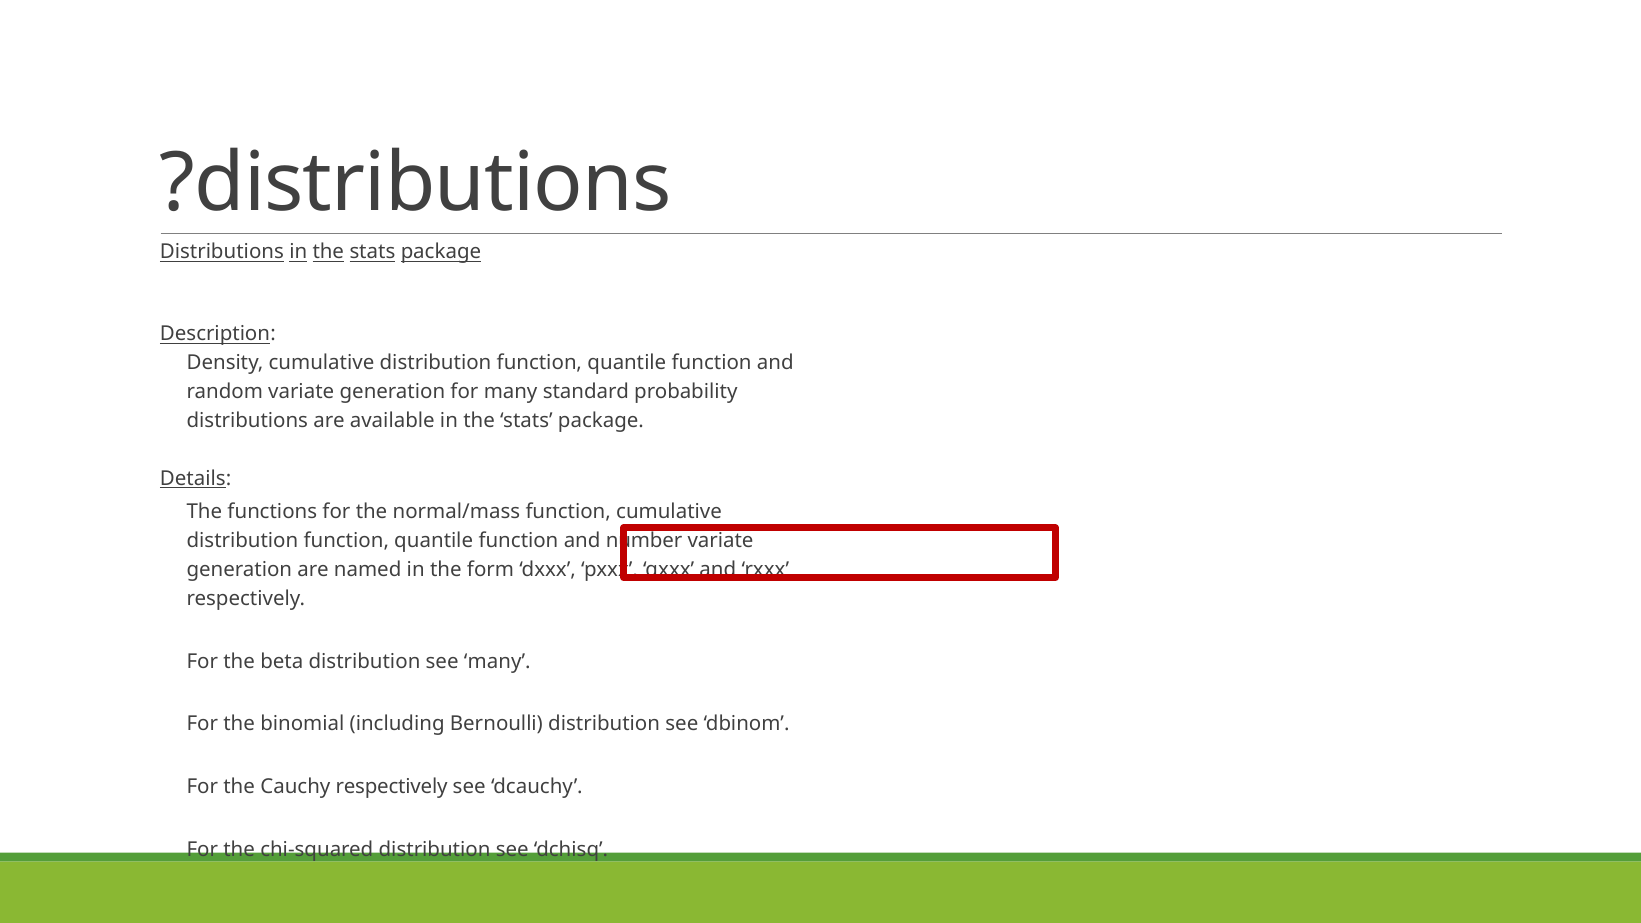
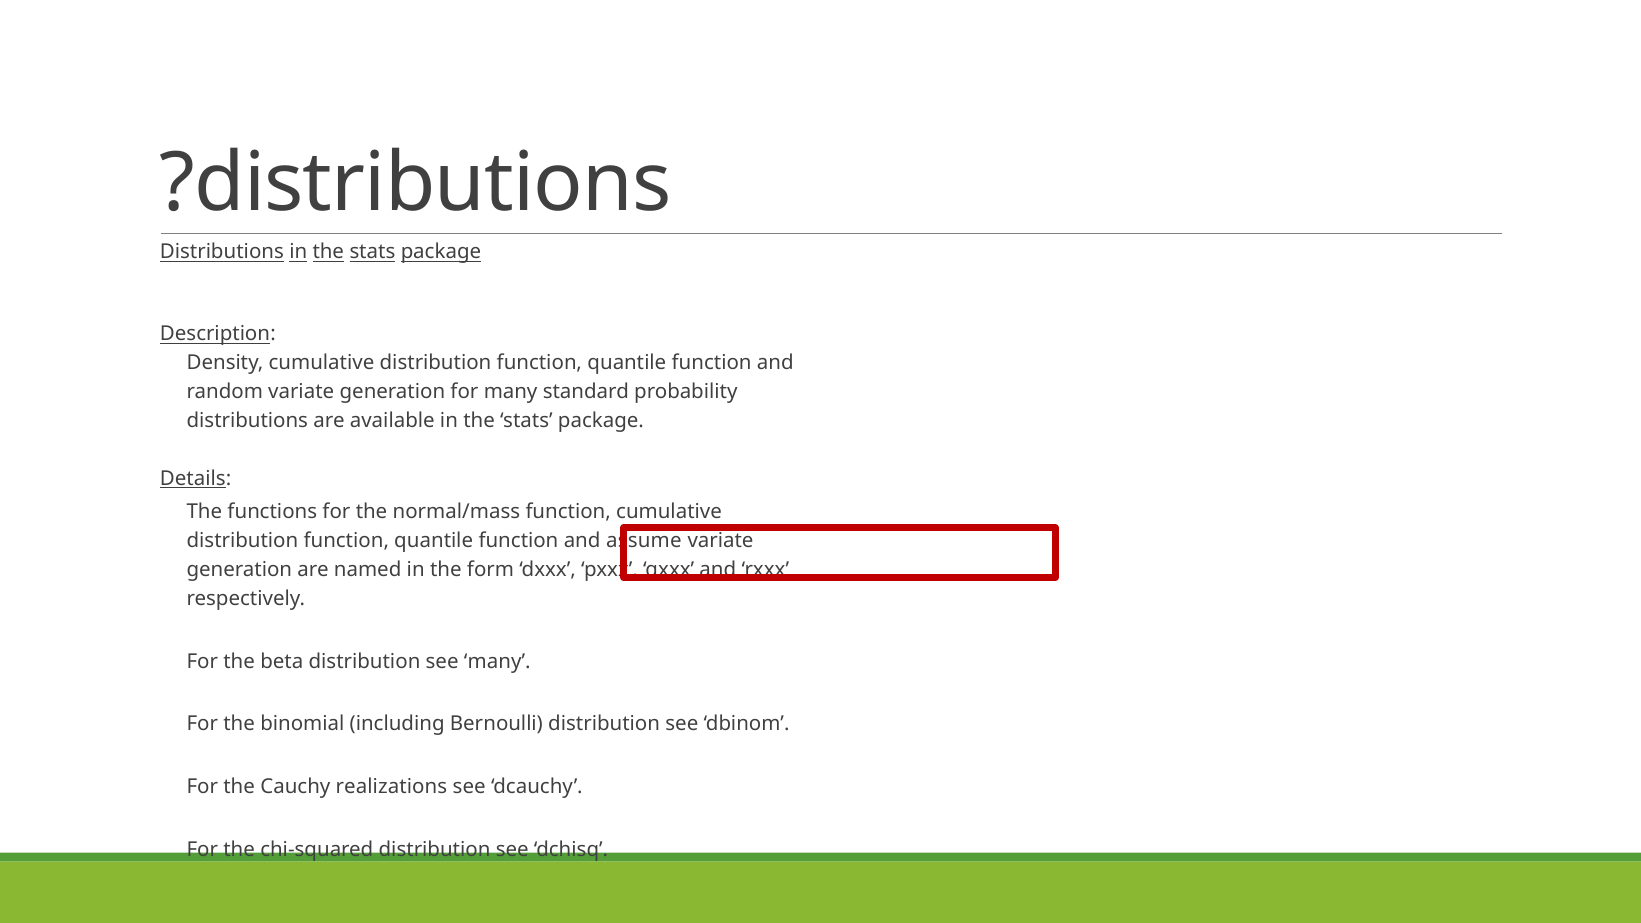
number: number -> assume
Cauchy respectively: respectively -> realizations
